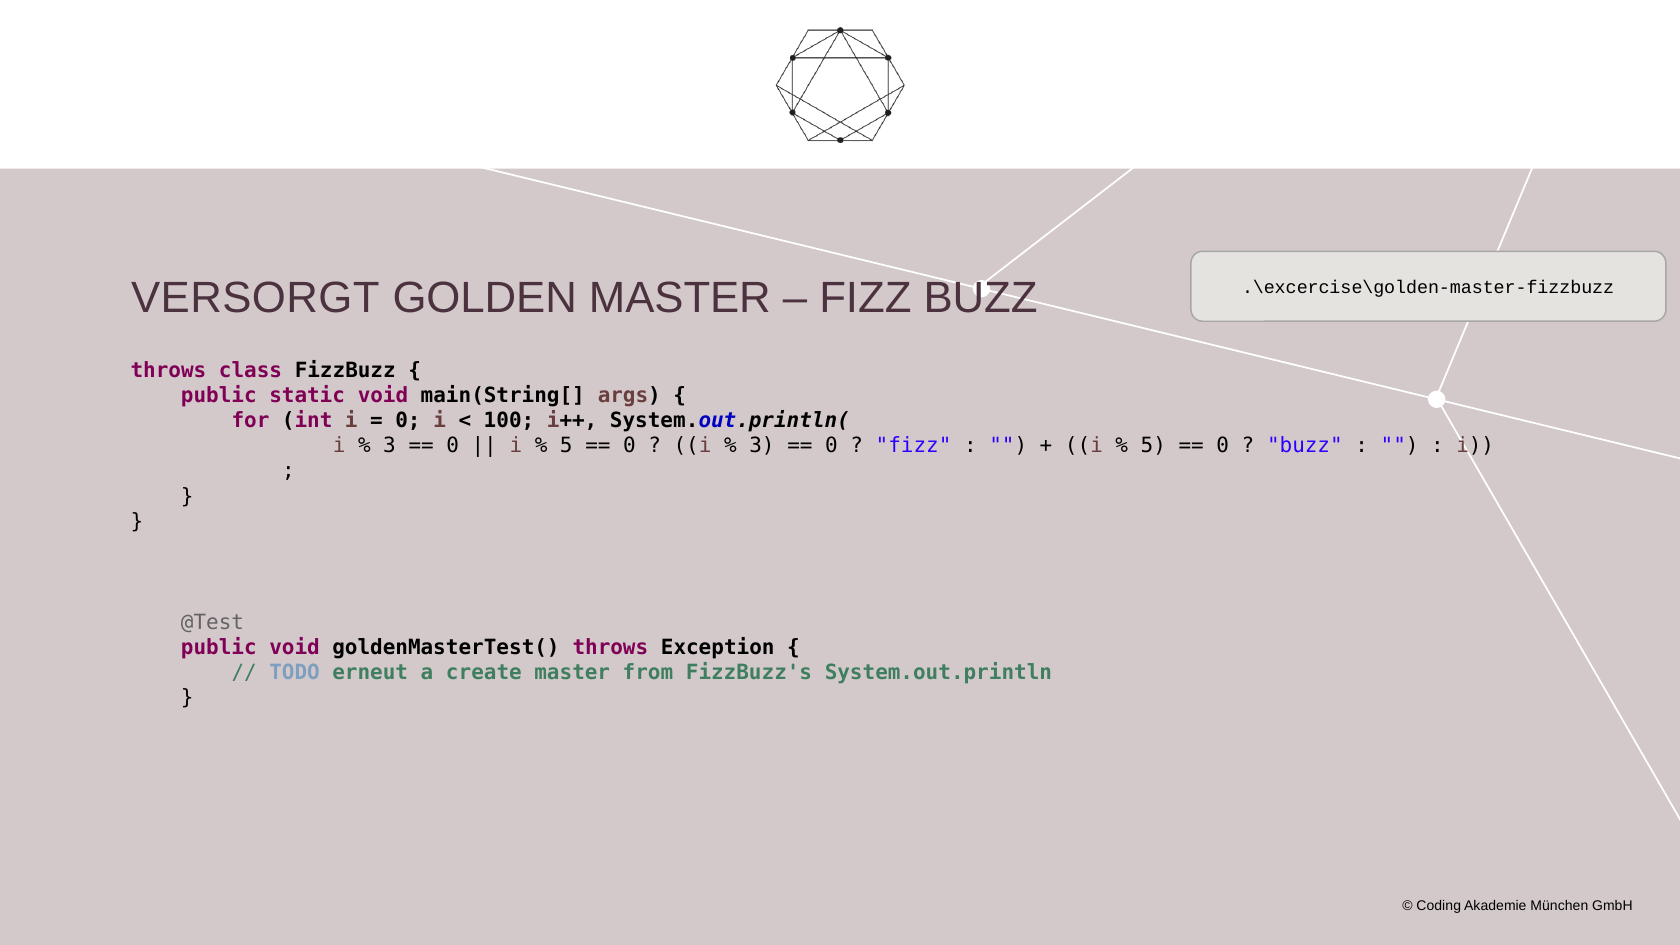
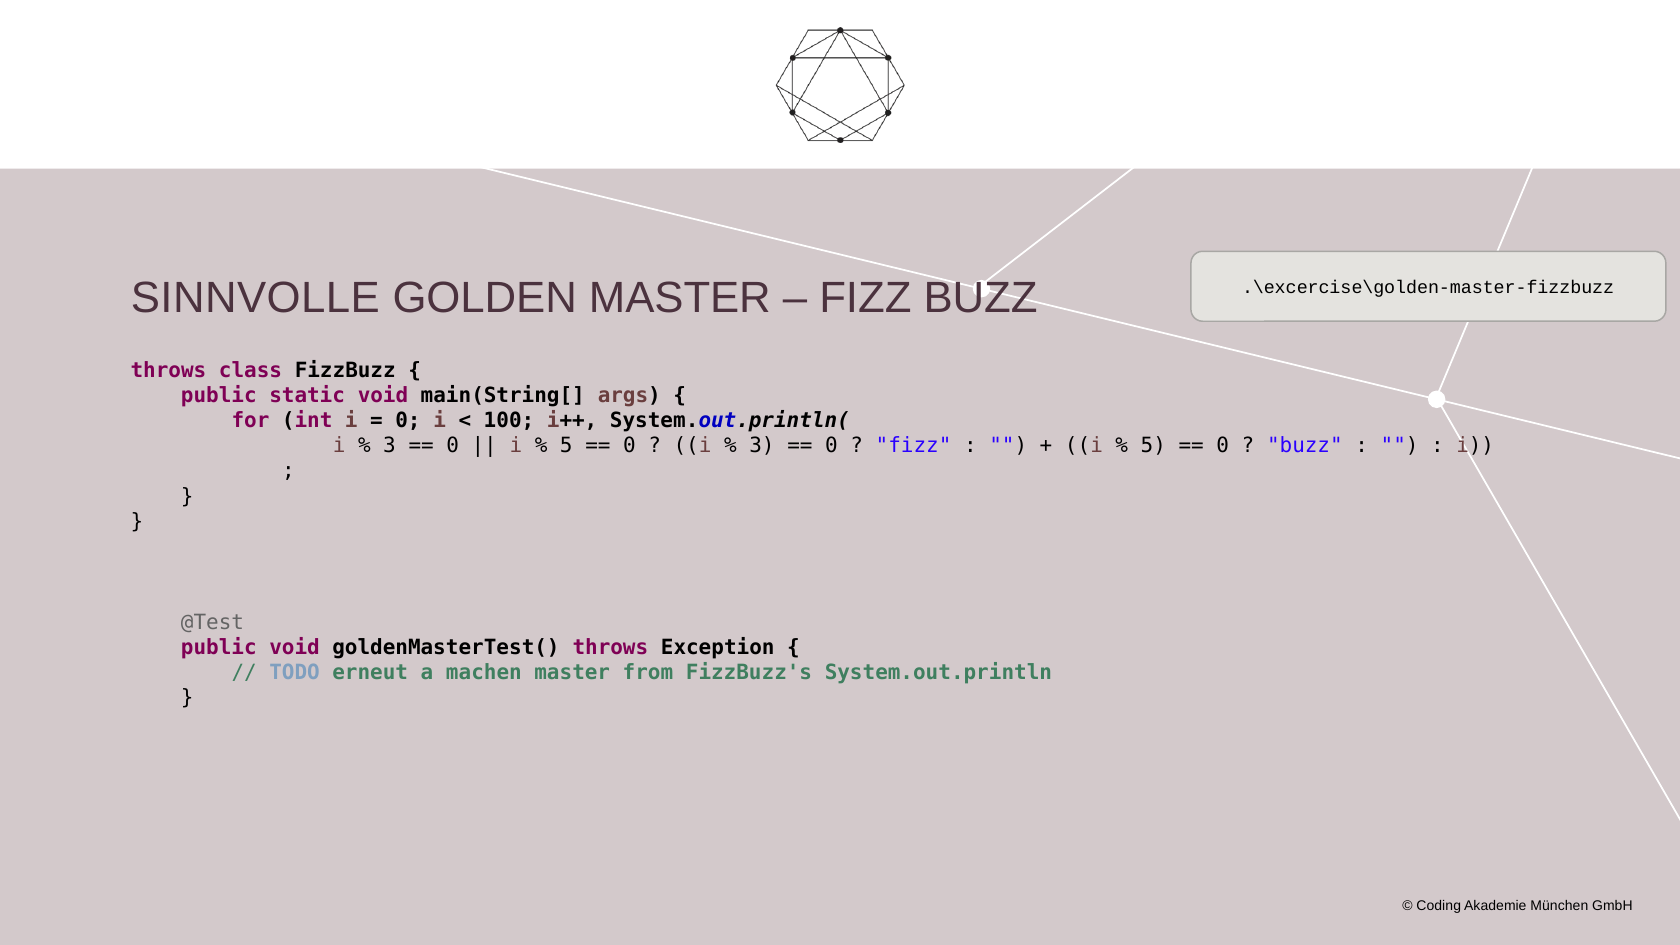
VERSORGT: VERSORGT -> SINNVOLLE
create: create -> machen
